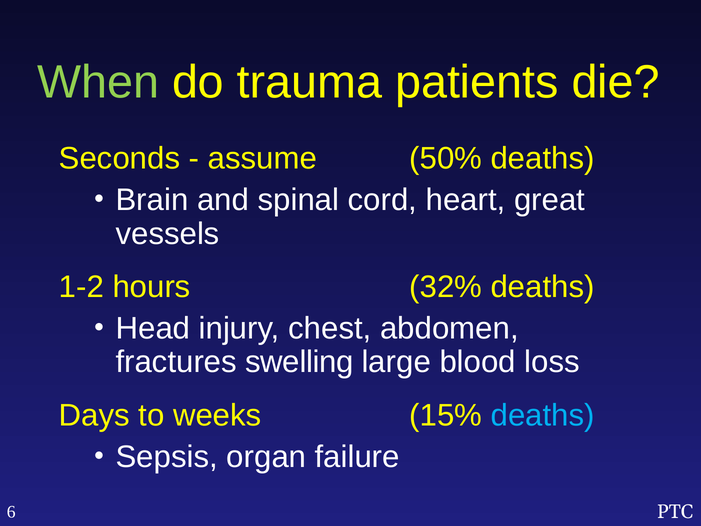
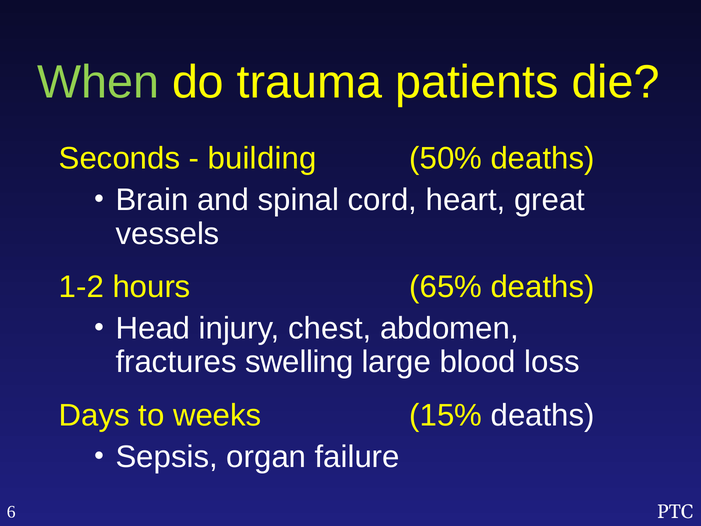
assume: assume -> building
32%: 32% -> 65%
deaths at (543, 415) colour: light blue -> white
